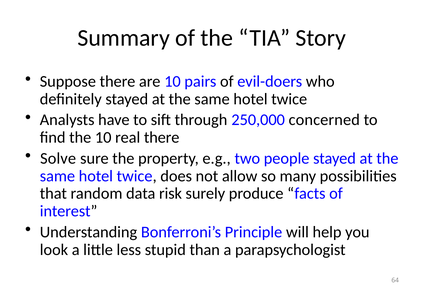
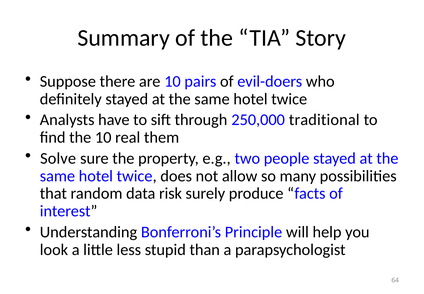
concerned: concerned -> traditional
real there: there -> them
